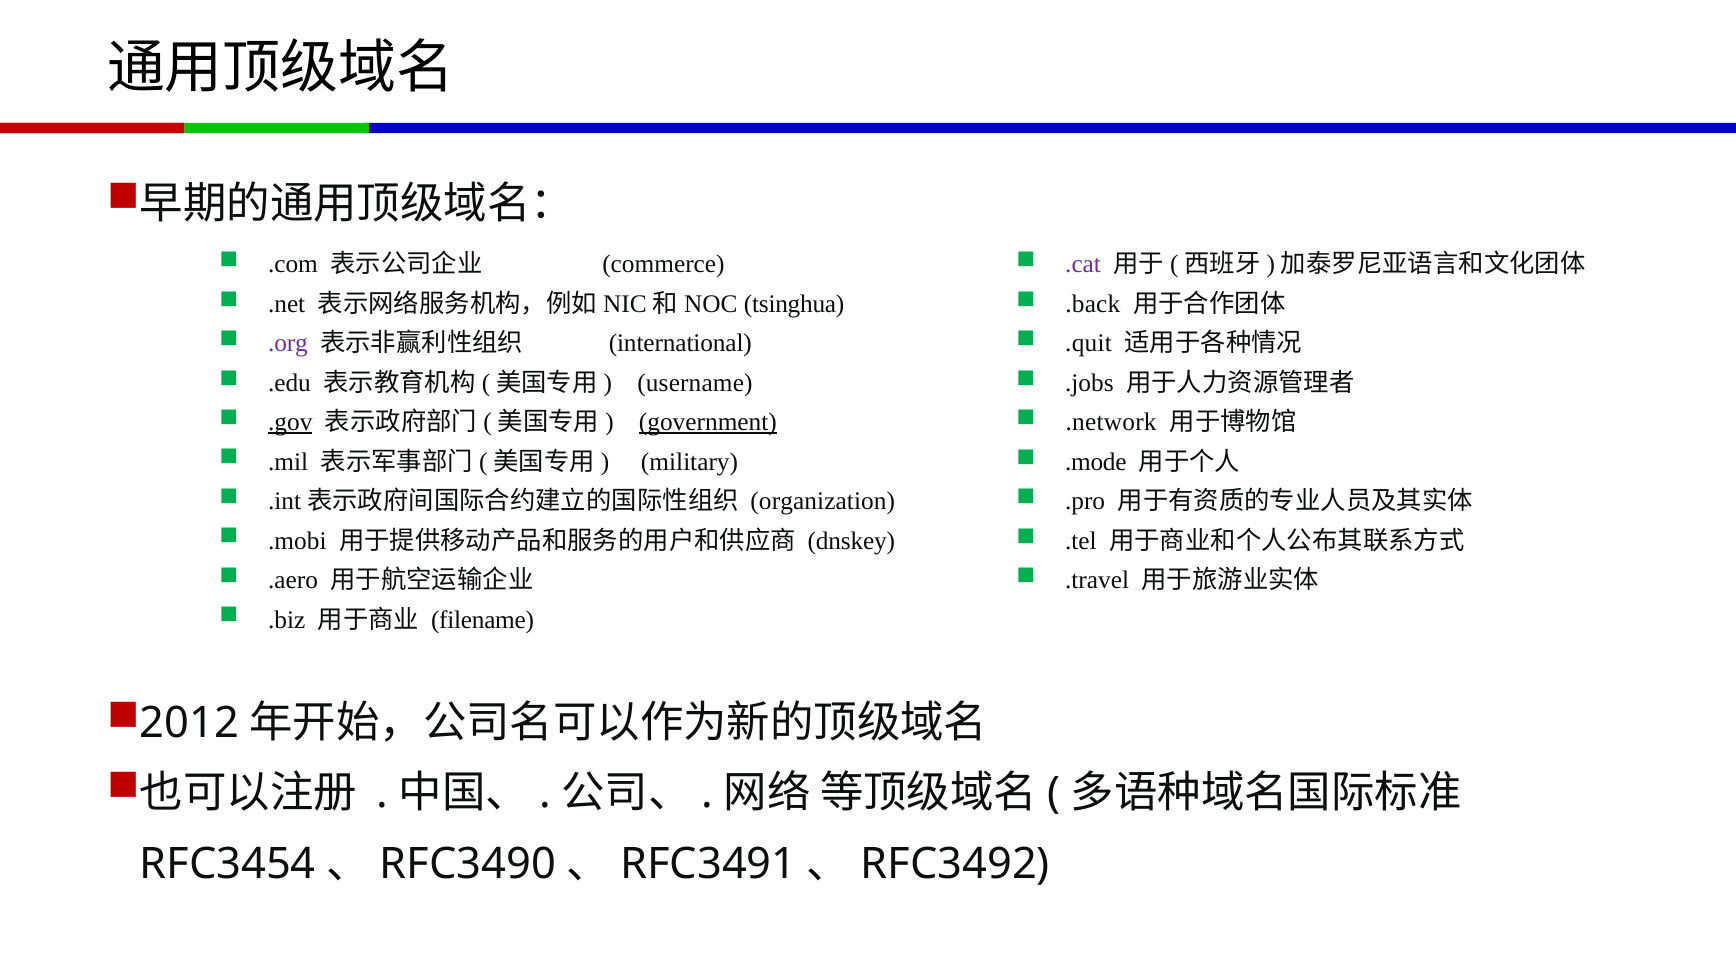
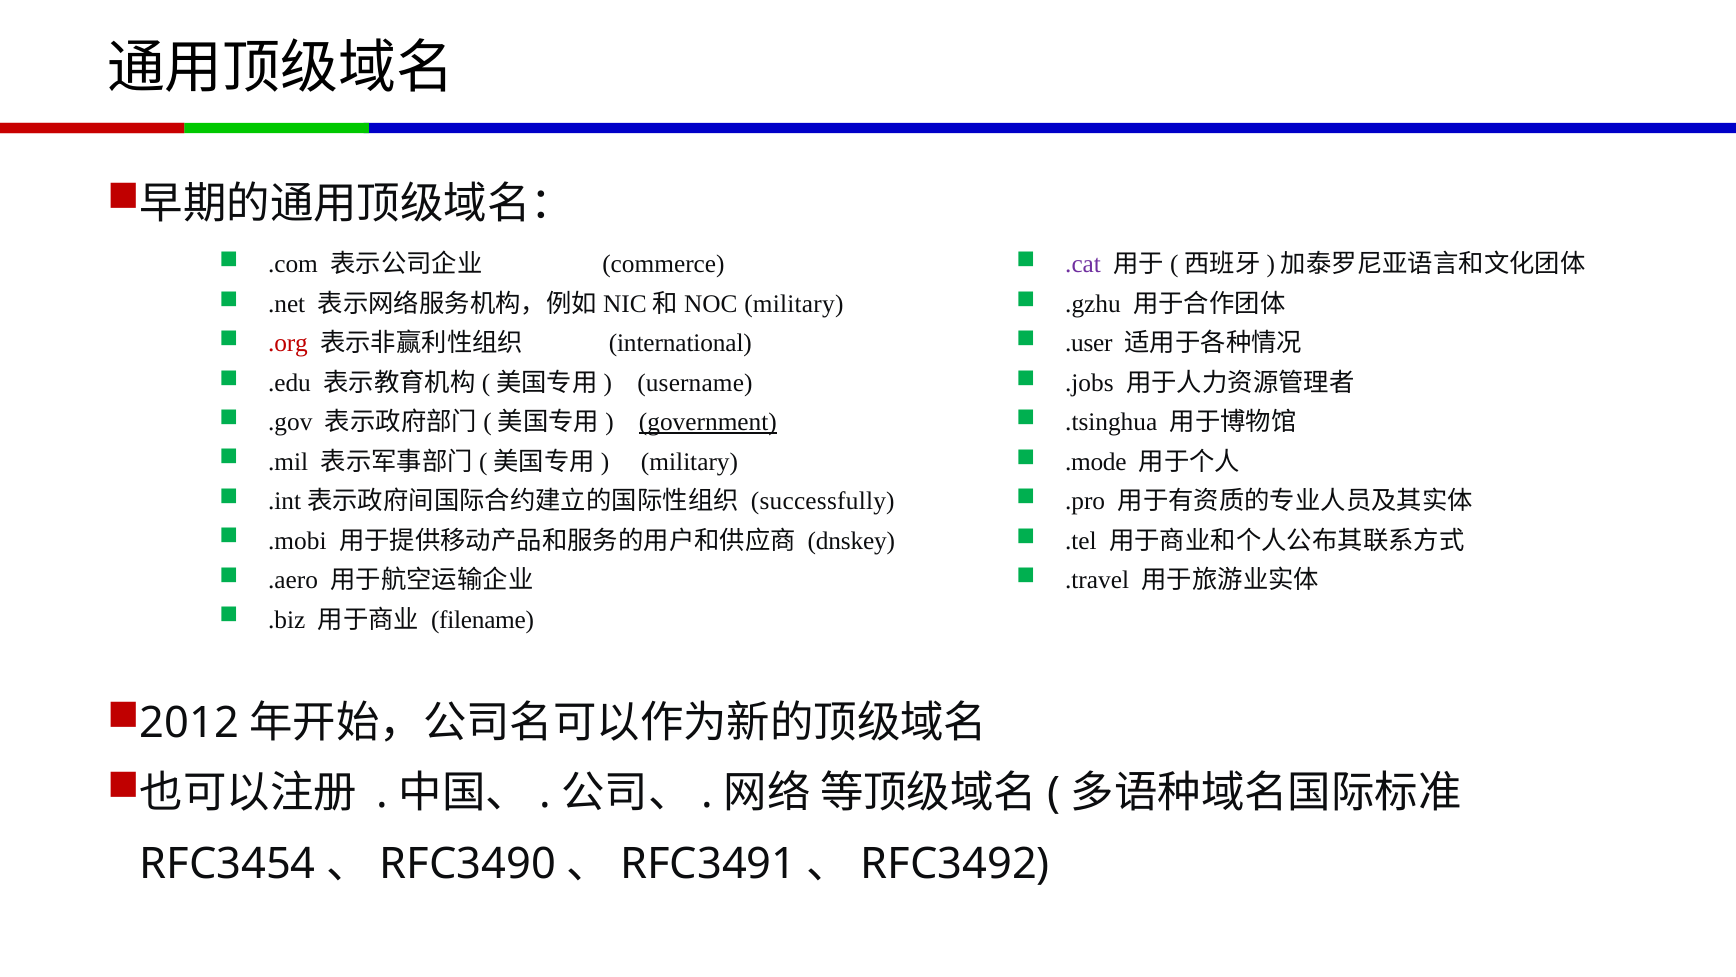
tsinghua at (794, 304): tsinghua -> military
.back: .back -> .gzhu
.org colour: purple -> red
.quit: .quit -> .user
.gov underline: present -> none
.network: .network -> .tsinghua
organization: organization -> successfully
